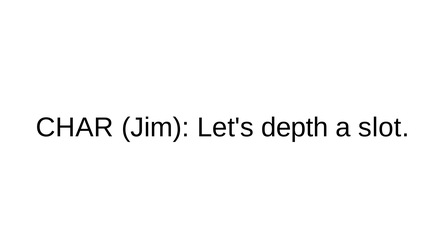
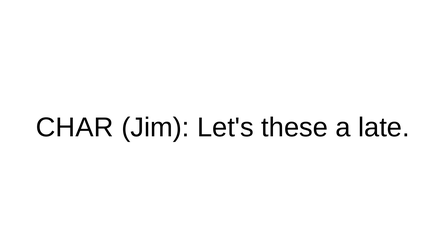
depth: depth -> these
slot: slot -> late
